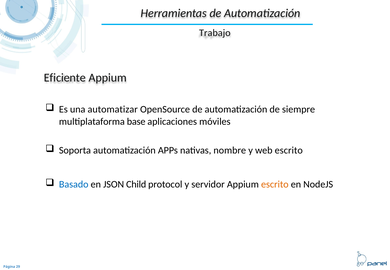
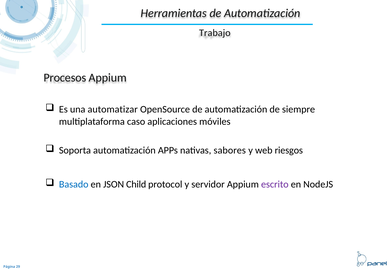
Eficiente: Eficiente -> Procesos
base: base -> caso
nombre: nombre -> sabores
web escrito: escrito -> riesgos
escrito at (275, 184) colour: orange -> purple
